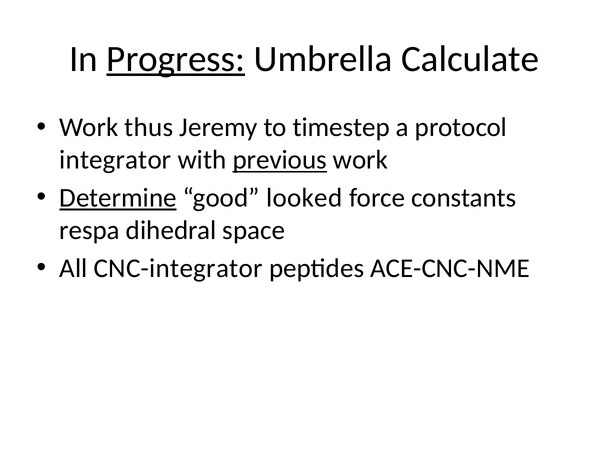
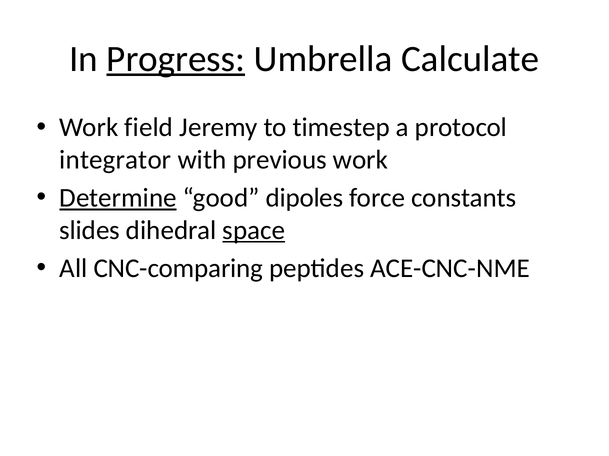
thus: thus -> field
previous underline: present -> none
looked: looked -> dipoles
respa: respa -> slides
space underline: none -> present
CNC-integrator: CNC-integrator -> CNC-comparing
